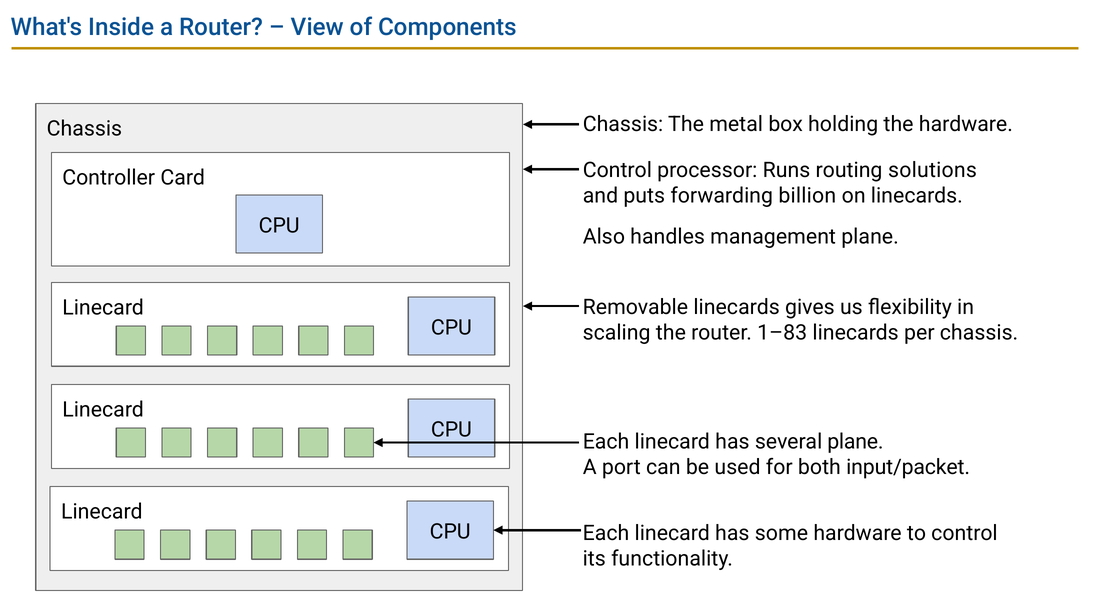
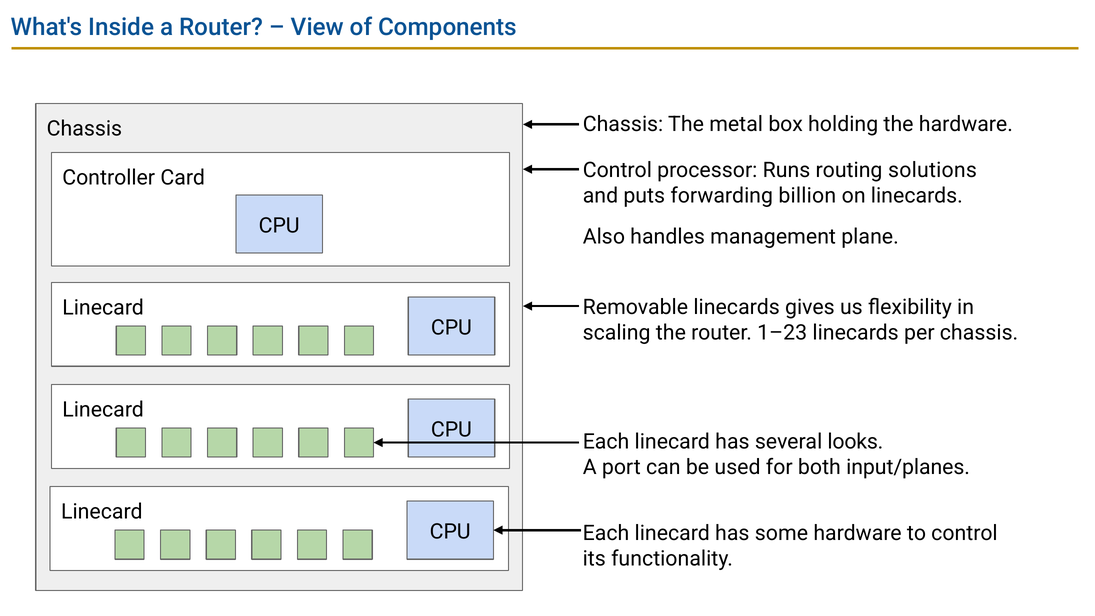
1–83: 1–83 -> 1–23
several plane: plane -> looks
input/packet: input/packet -> input/planes
